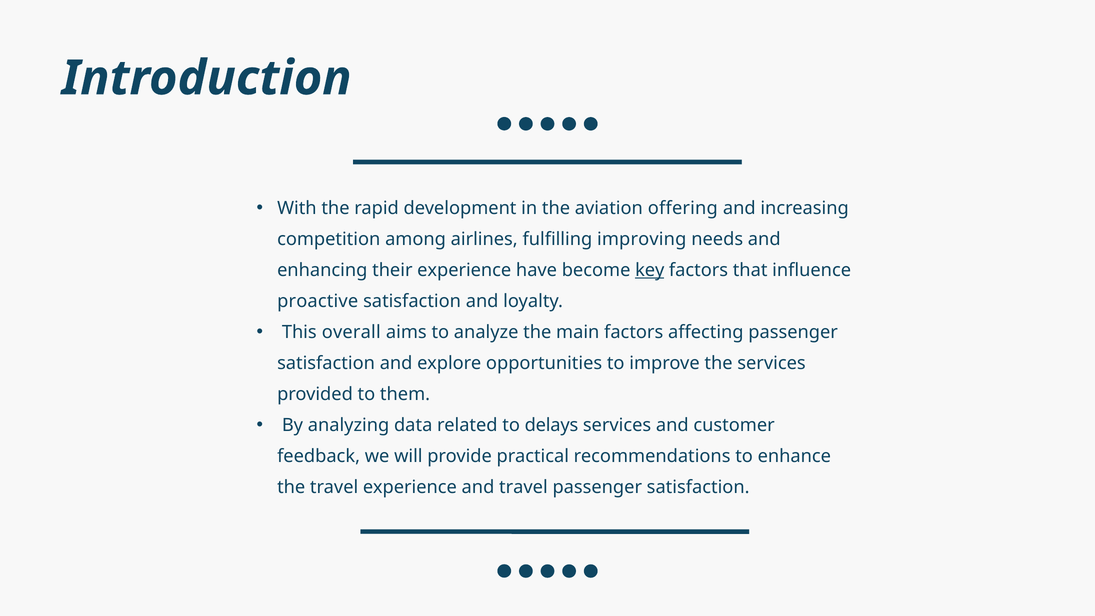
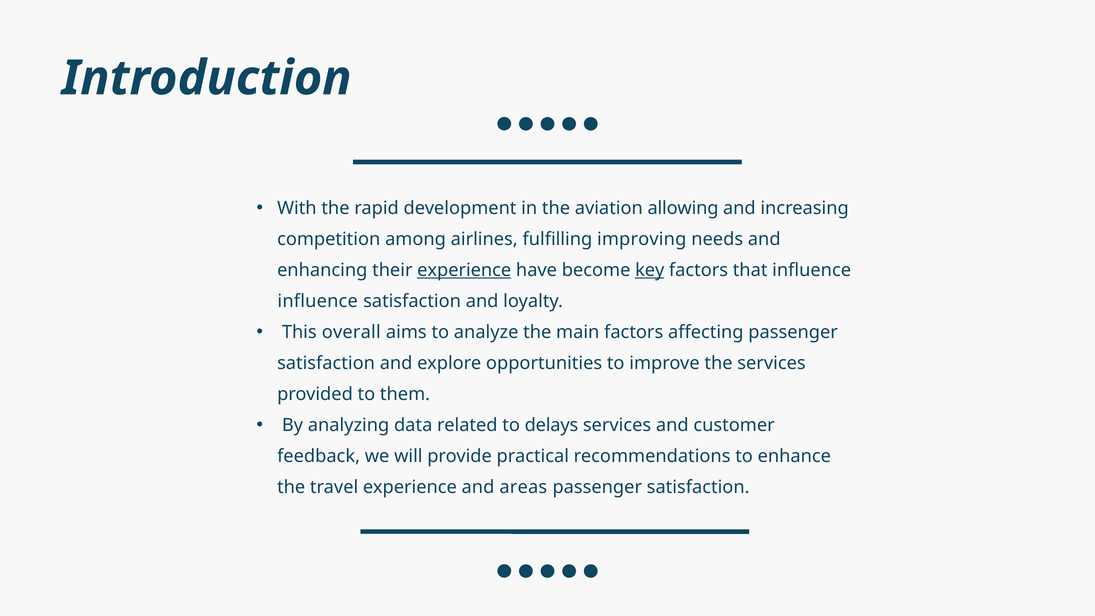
offering: offering -> allowing
experience at (464, 270) underline: none -> present
proactive at (318, 301): proactive -> influence
and travel: travel -> areas
